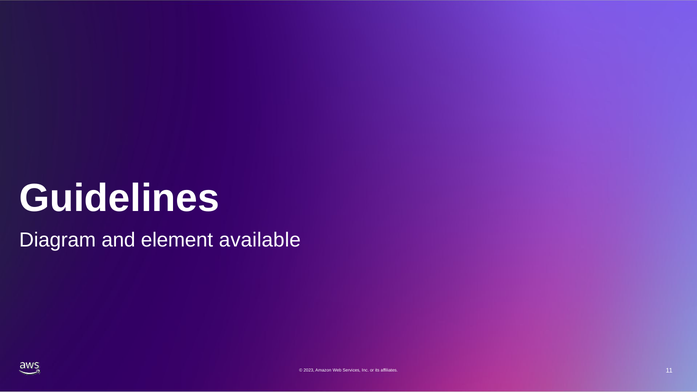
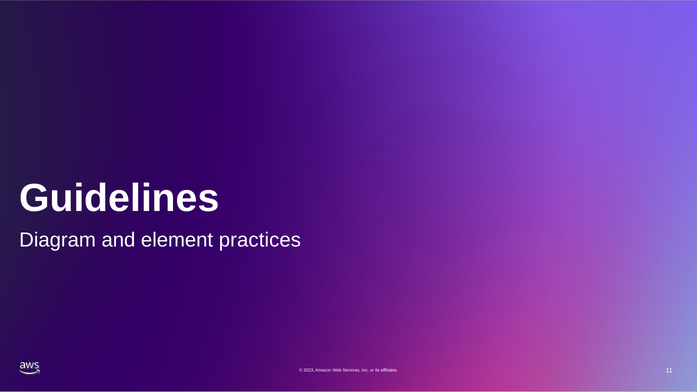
available: available -> practices
